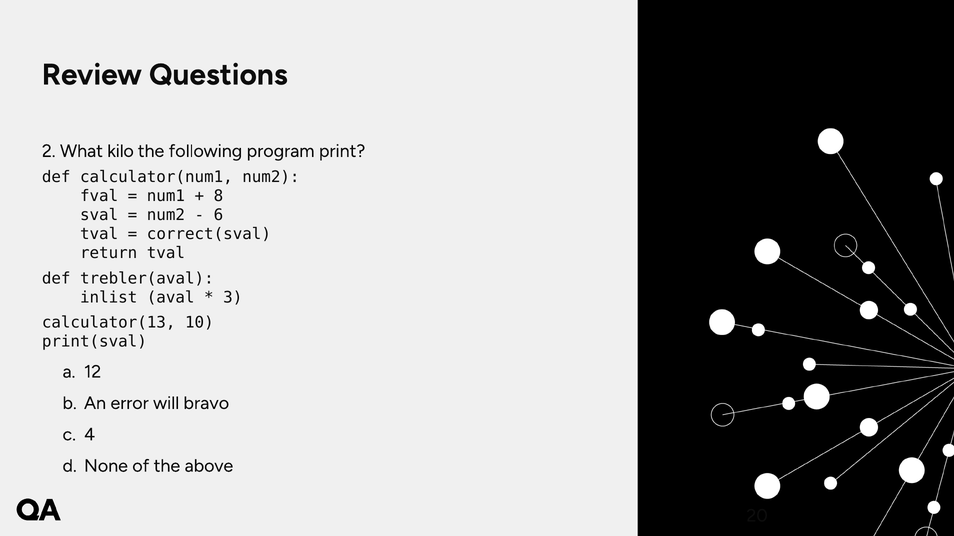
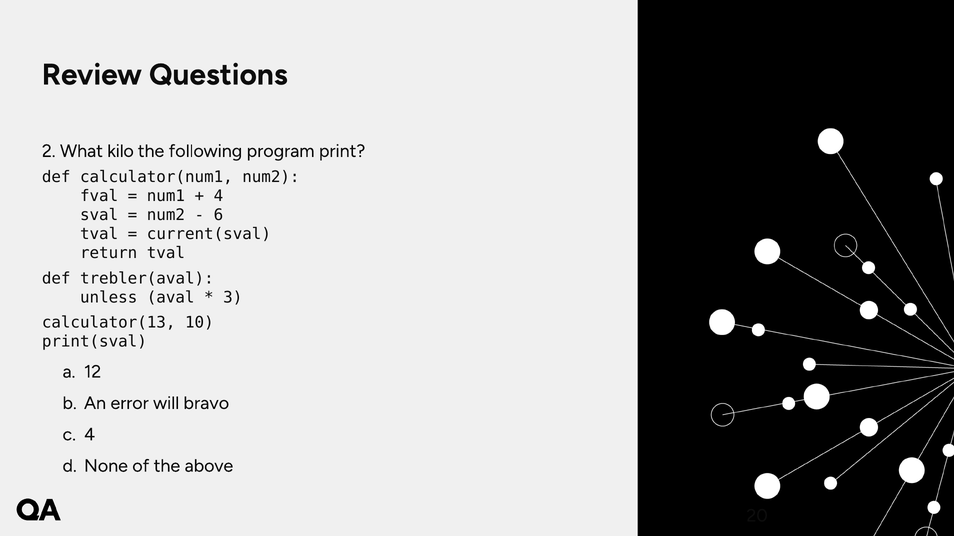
8 at (218, 196): 8 -> 4
correct(sval: correct(sval -> current(sval
inlist: inlist -> unless
